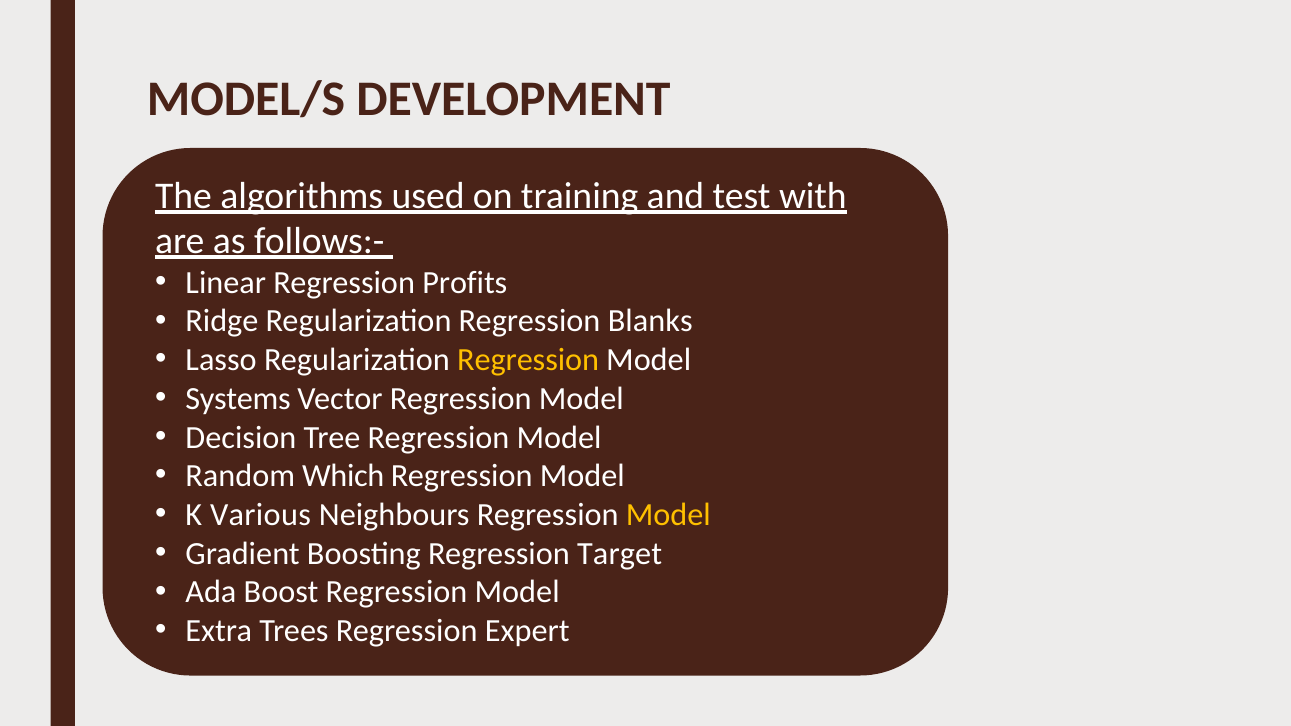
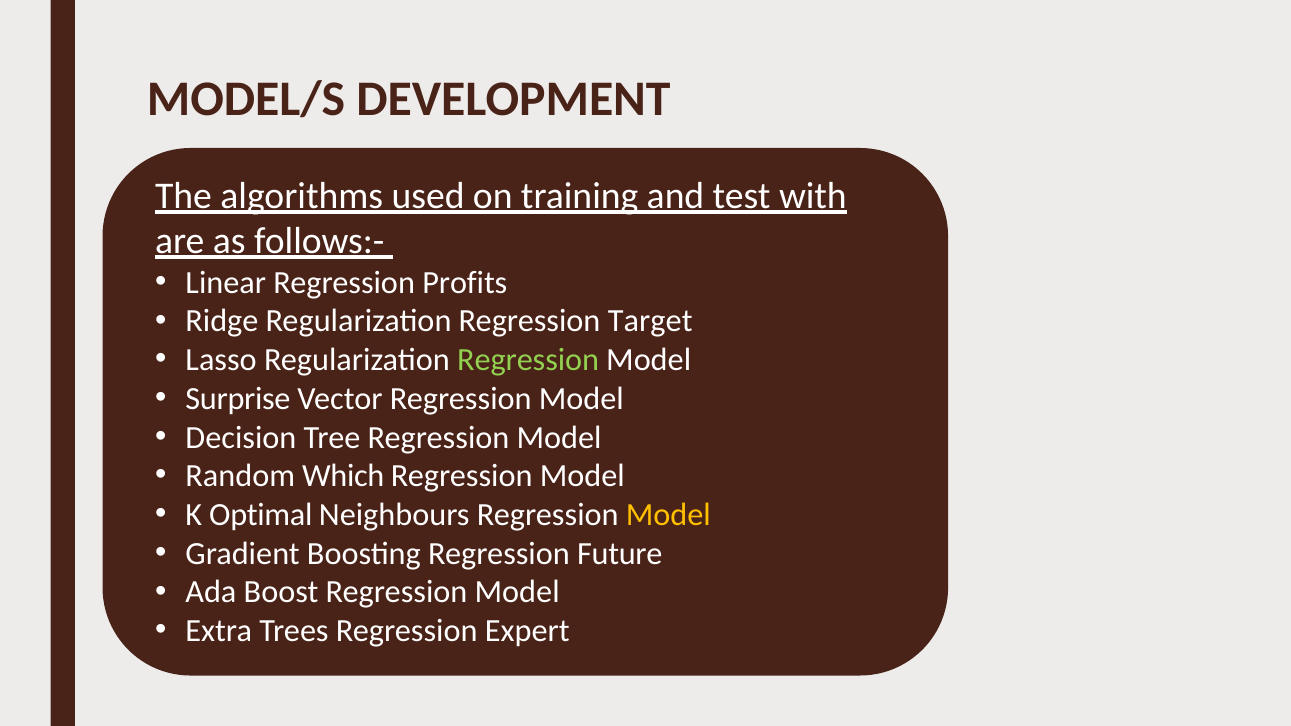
Blanks: Blanks -> Target
Regression at (528, 360) colour: yellow -> light green
Systems: Systems -> Surprise
Various: Various -> Optimal
Target: Target -> Future
